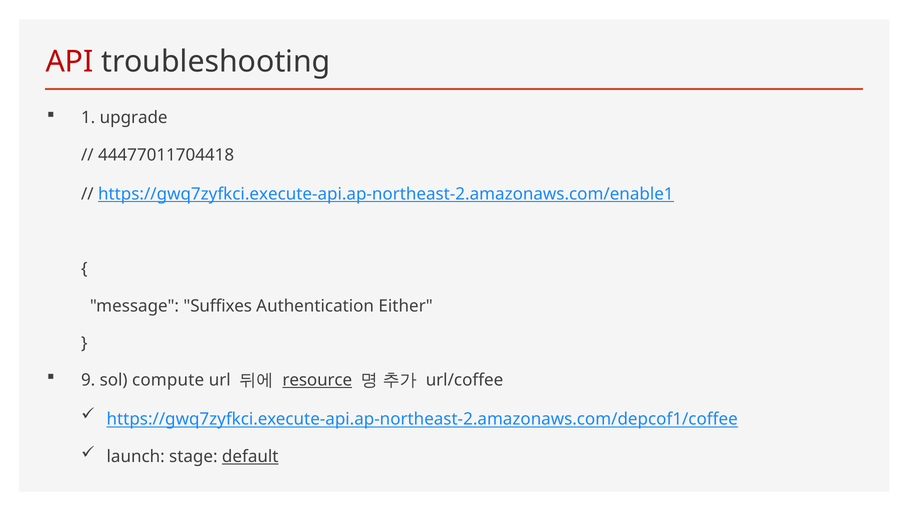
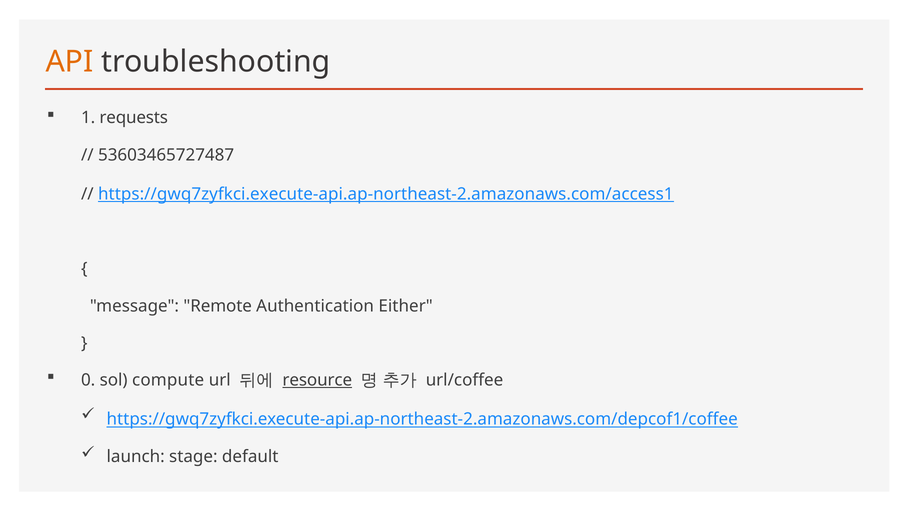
API colour: red -> orange
upgrade: upgrade -> requests
44477011704418: 44477011704418 -> 53603465727487
https://gwq7zyfkci.execute-api.ap-northeast-2.amazonaws.com/enable1: https://gwq7zyfkci.execute-api.ap-northeast-2.amazonaws.com/enable1 -> https://gwq7zyfkci.execute-api.ap-northeast-2.amazonaws.com/access1
Suffixes: Suffixes -> Remote
9: 9 -> 0
default underline: present -> none
